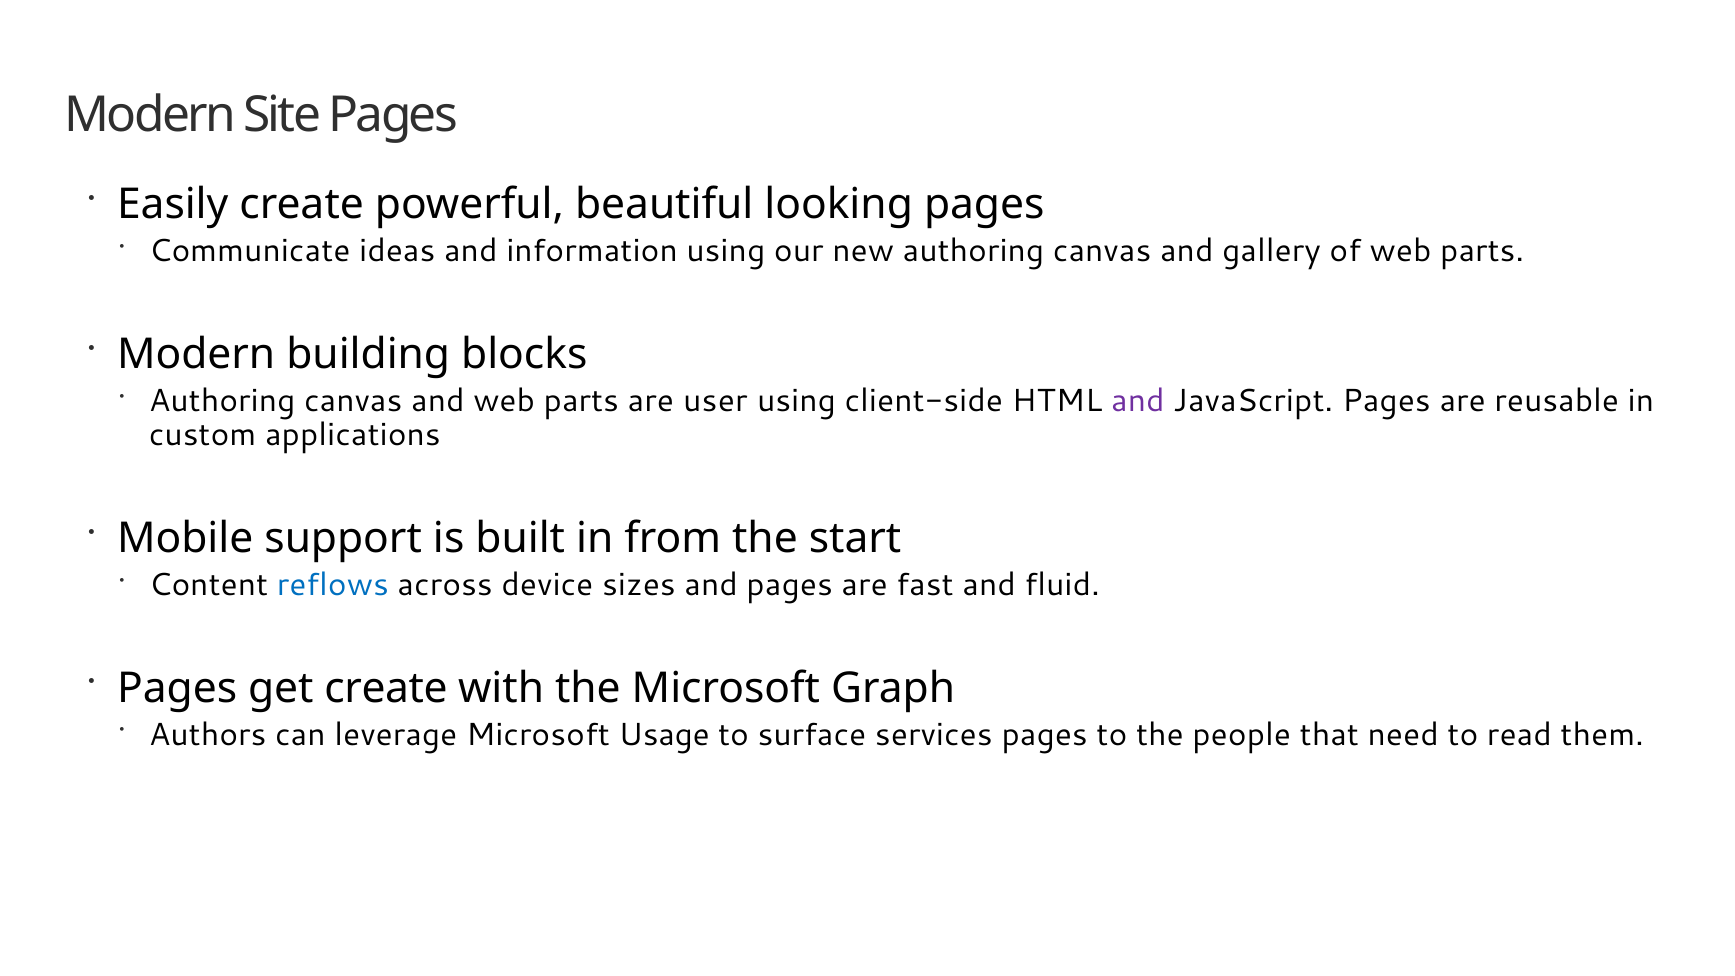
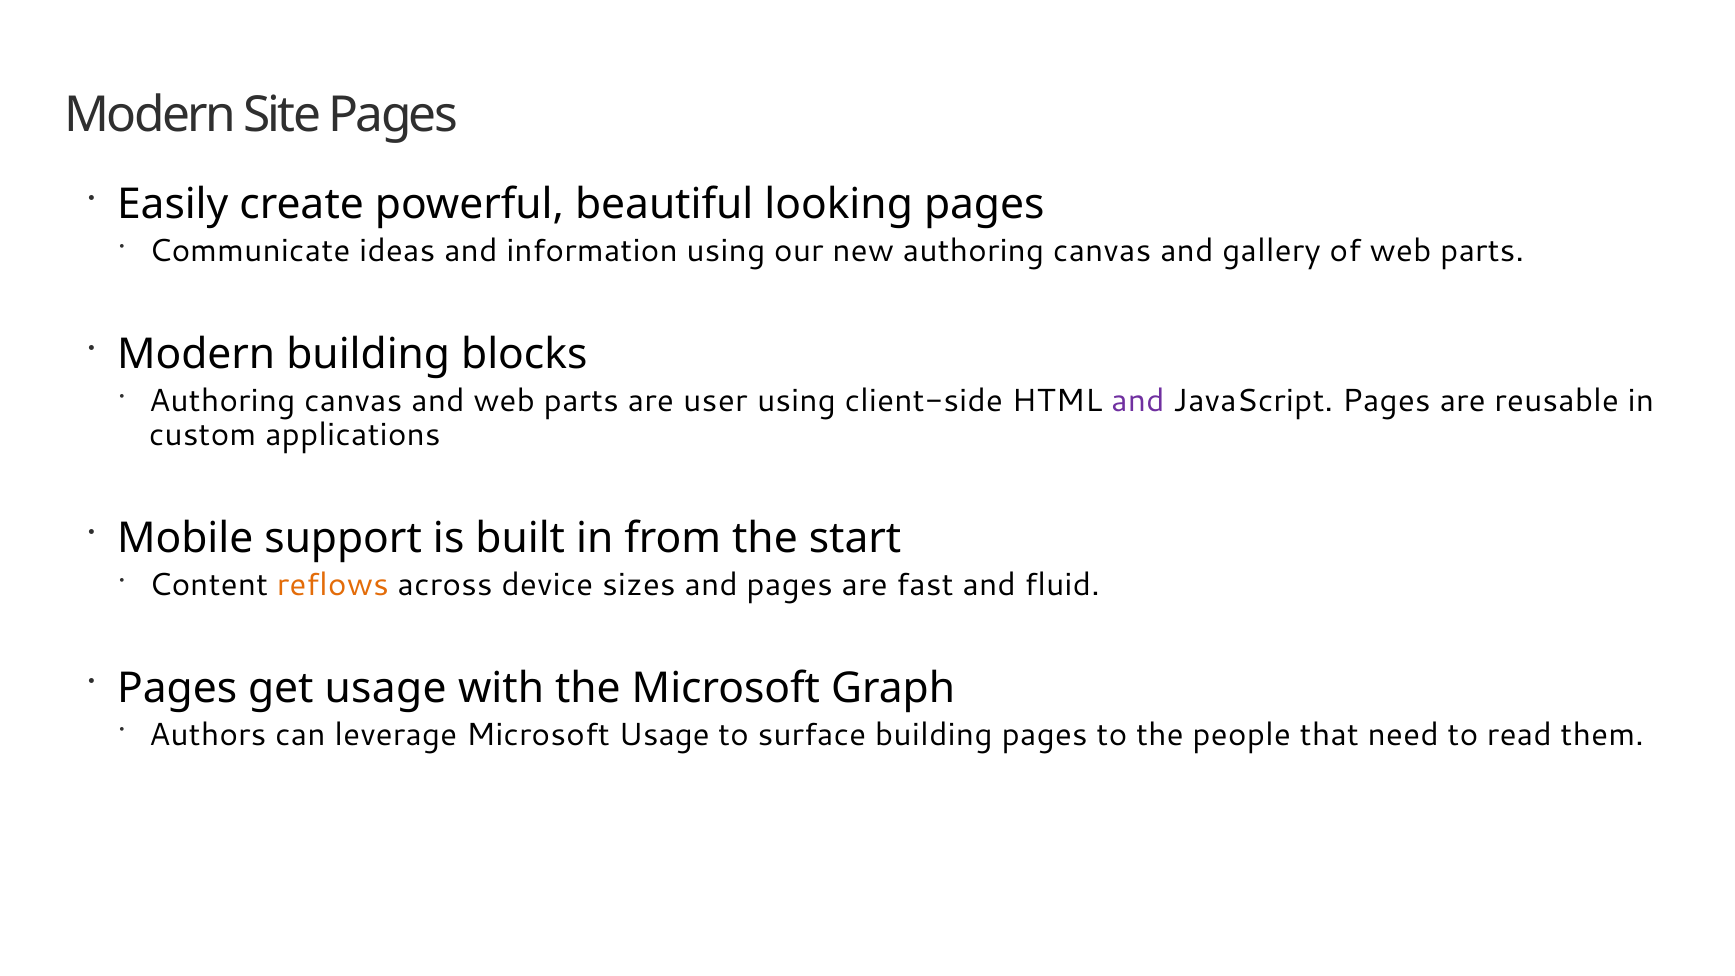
reflows colour: blue -> orange
get create: create -> usage
surface services: services -> building
